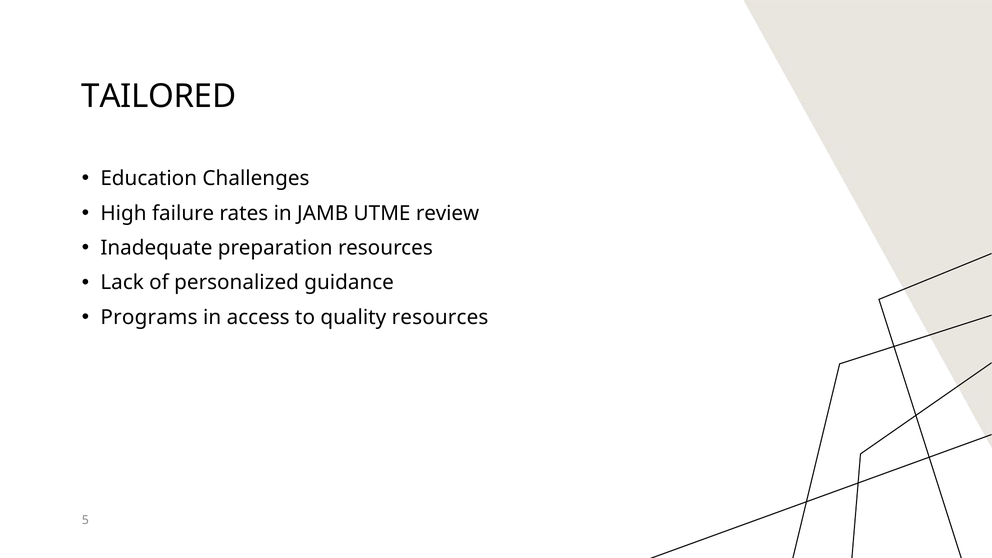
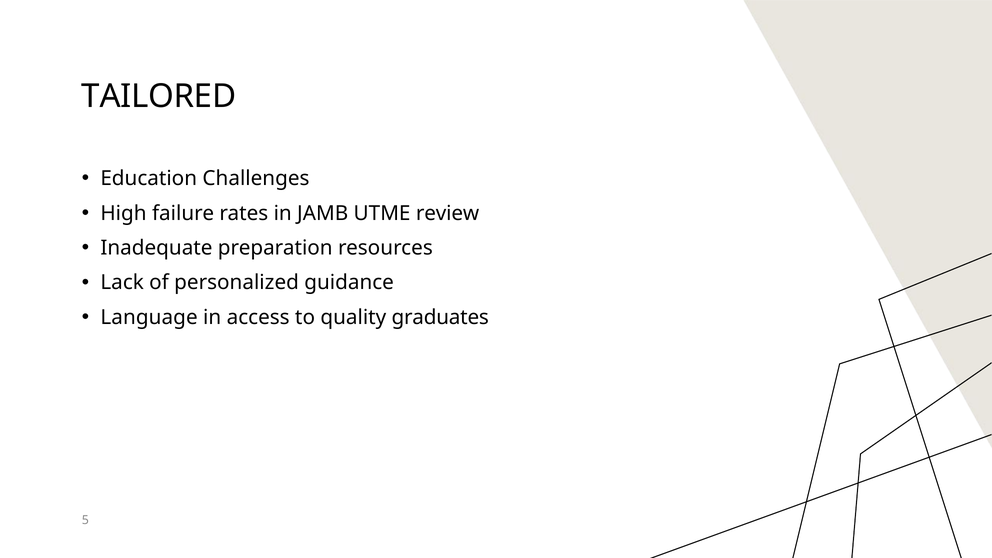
Programs: Programs -> Language
quality resources: resources -> graduates
